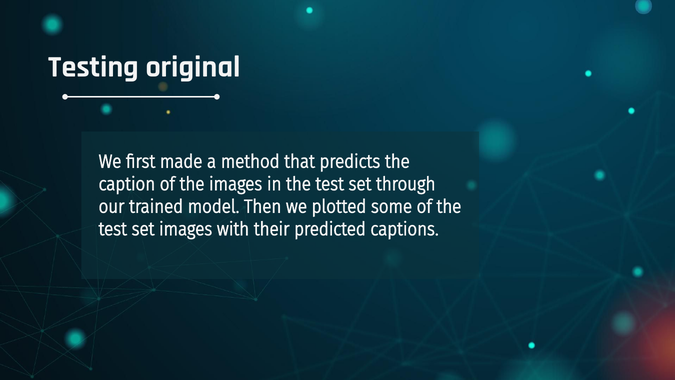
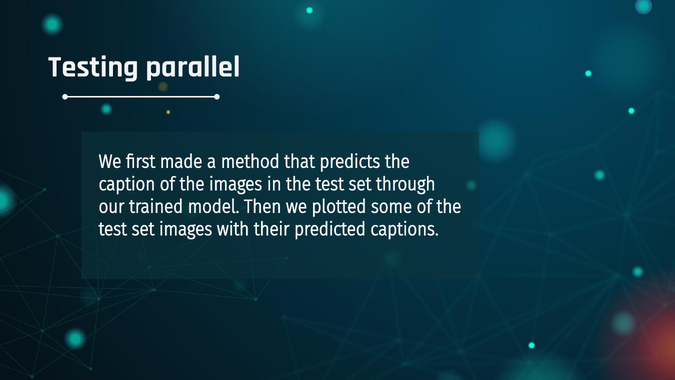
original: original -> parallel
